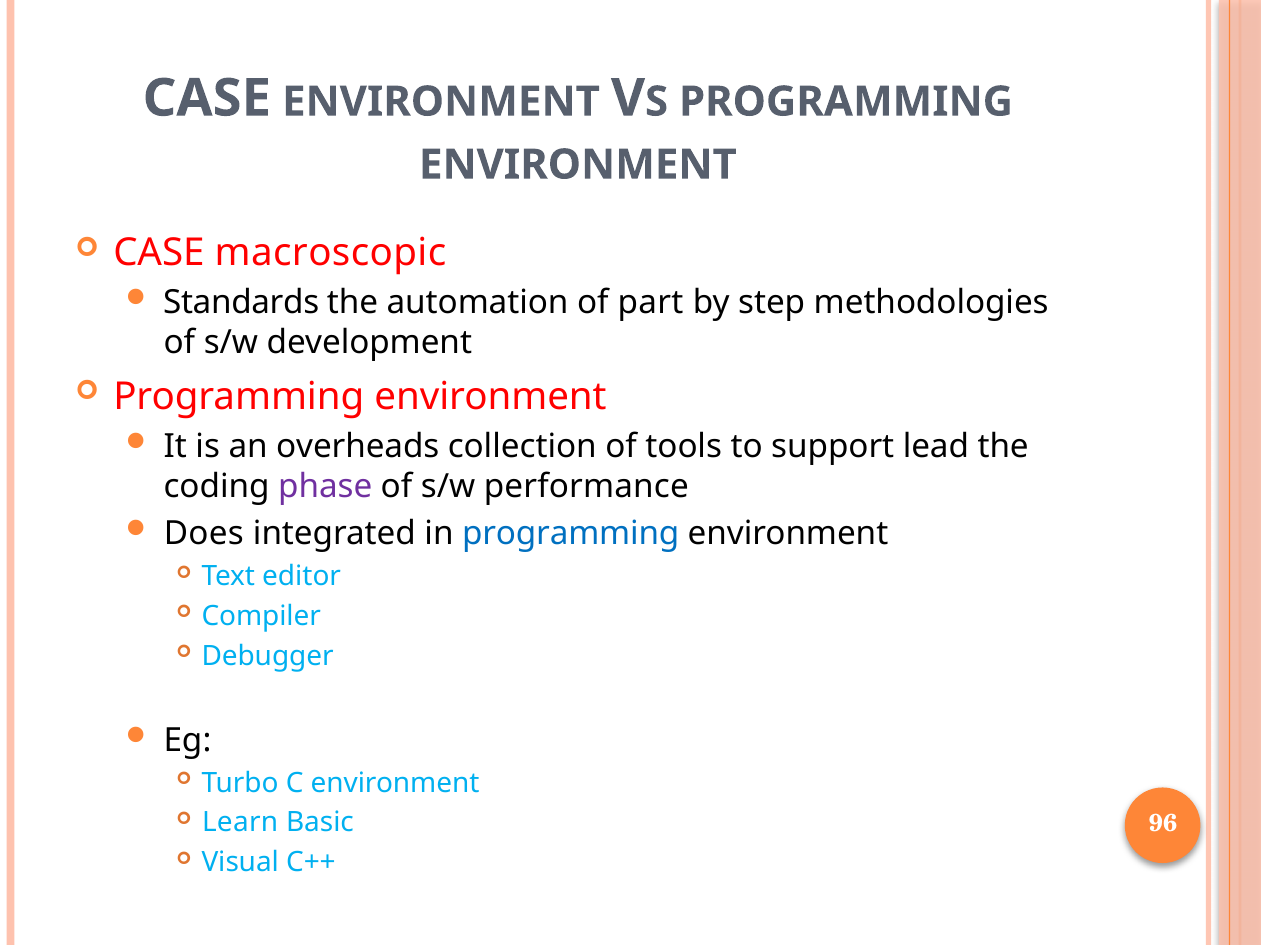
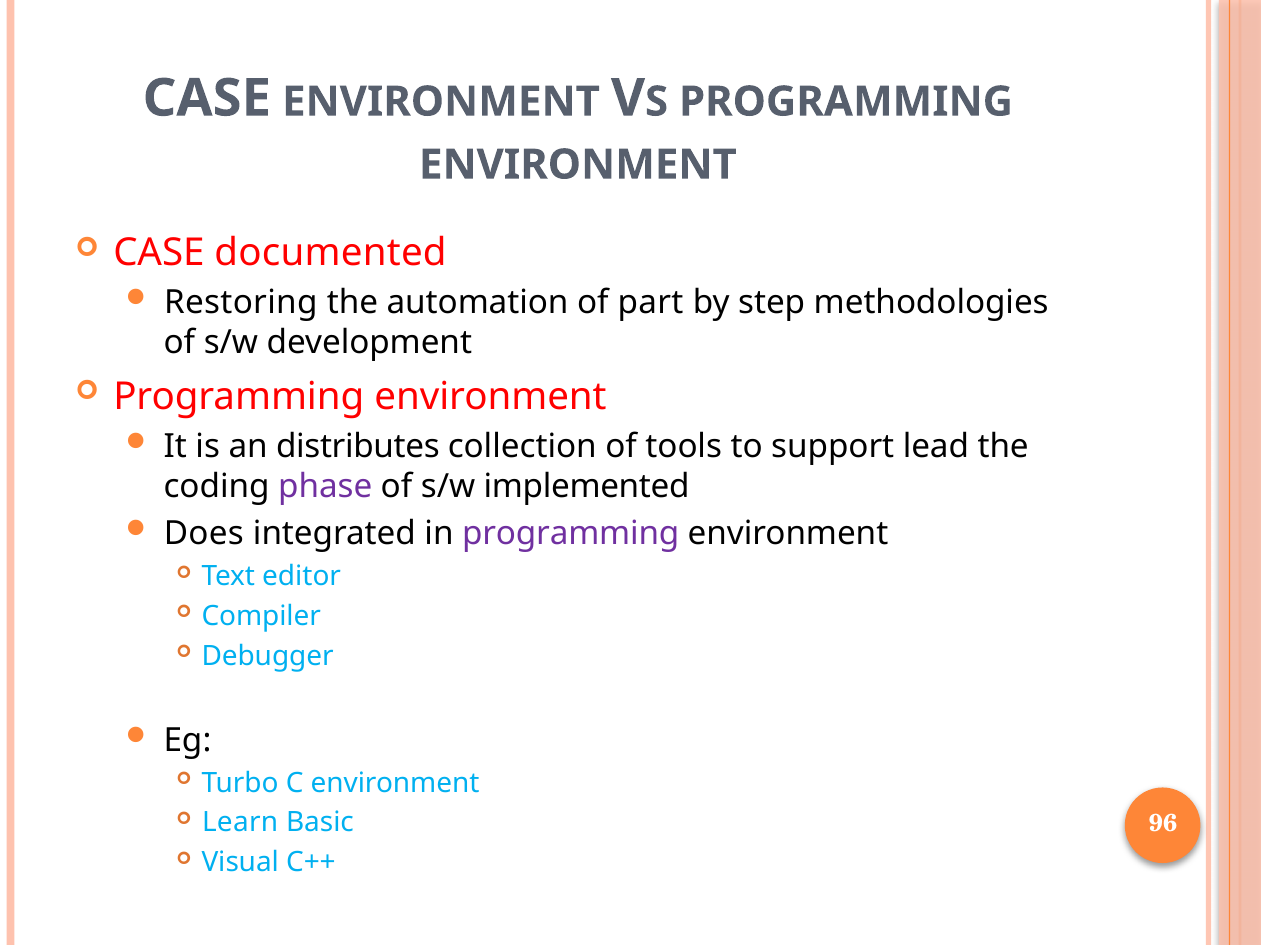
macroscopic: macroscopic -> documented
Standards: Standards -> Restoring
overheads: overheads -> distributes
performance: performance -> implemented
programming at (571, 534) colour: blue -> purple
